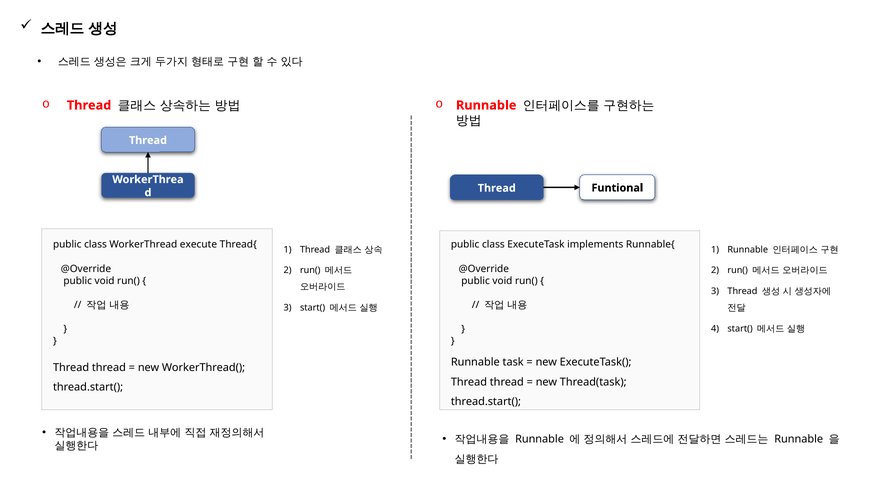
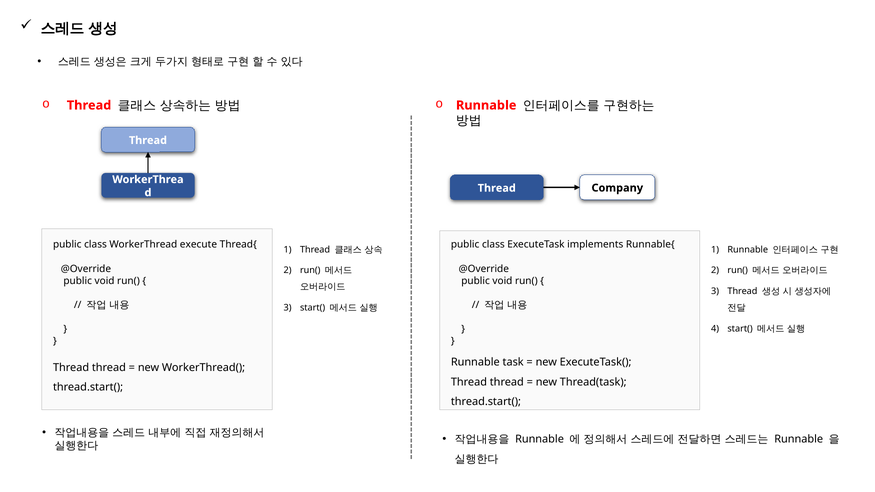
Funtional: Funtional -> Company
